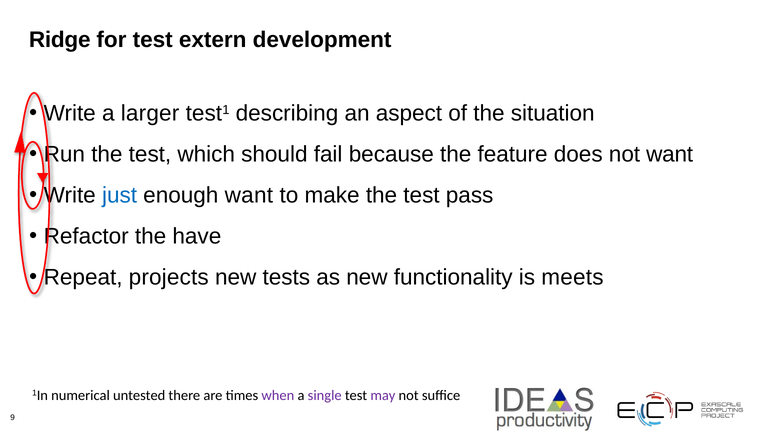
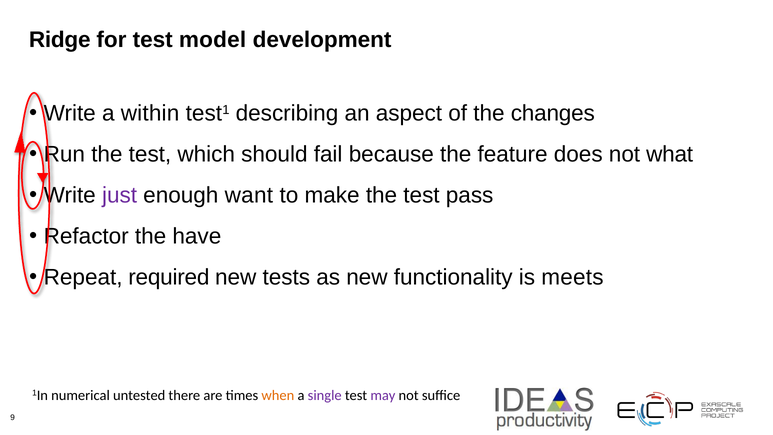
extern: extern -> model
larger: larger -> within
situation: situation -> changes
not want: want -> what
just colour: blue -> purple
projects: projects -> required
when colour: purple -> orange
